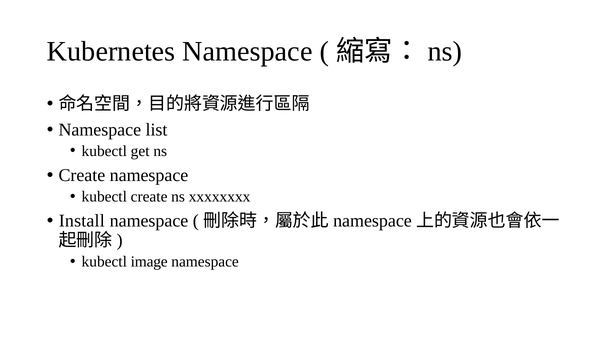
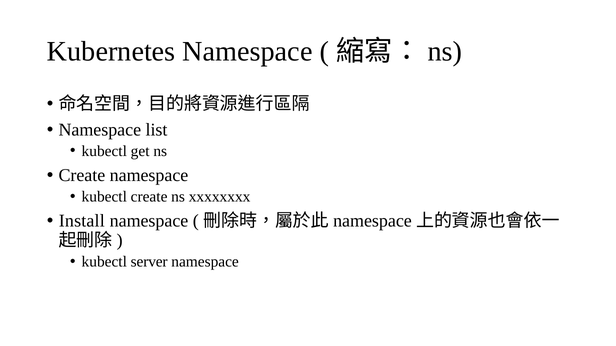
image: image -> server
